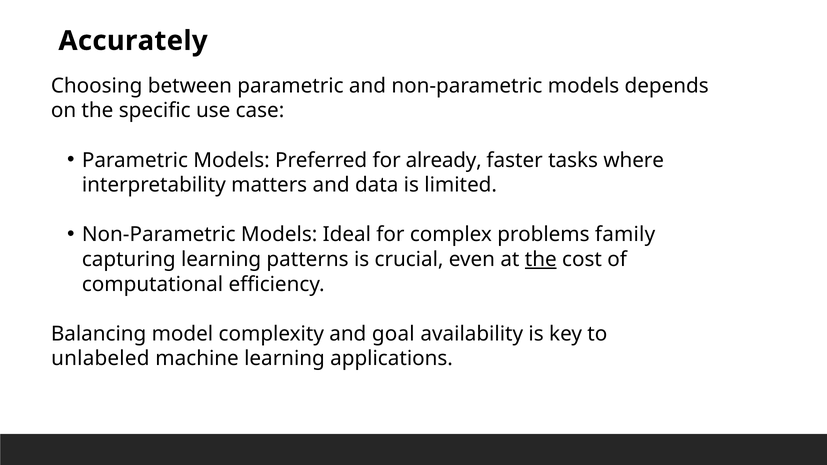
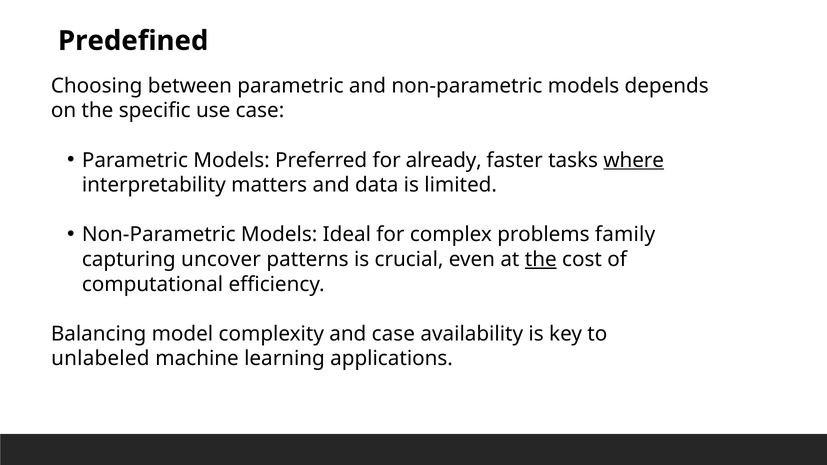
Accurately: Accurately -> Predefined
where underline: none -> present
capturing learning: learning -> uncover
and goal: goal -> case
